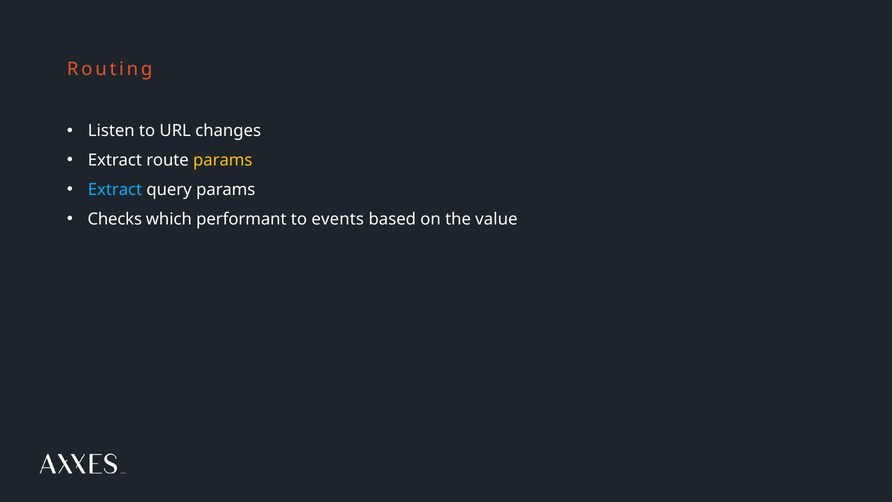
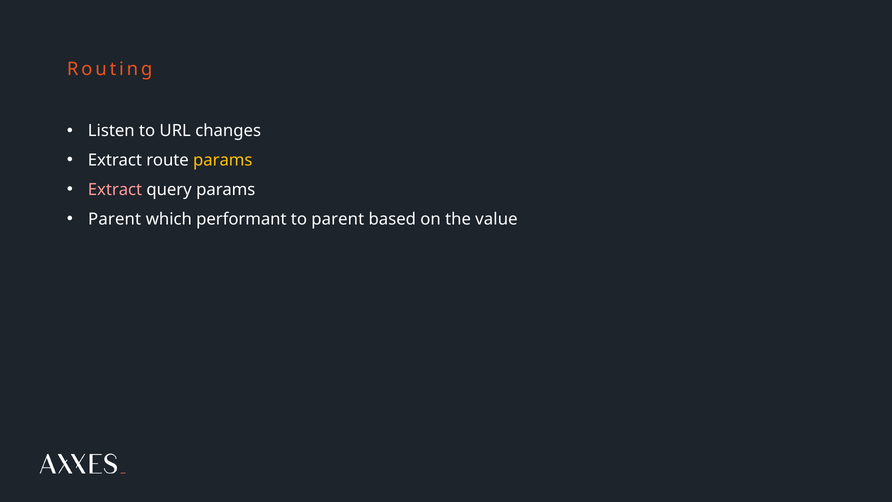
Extract at (115, 190) colour: light blue -> pink
Checks at (115, 219): Checks -> Parent
to events: events -> parent
